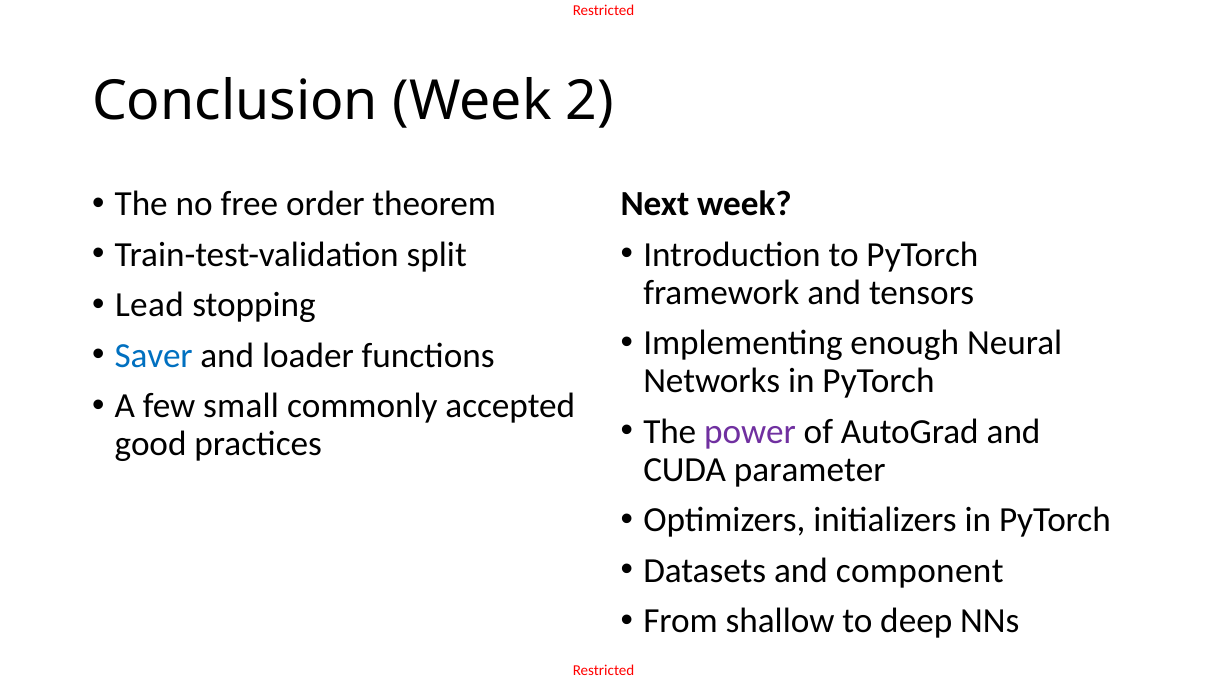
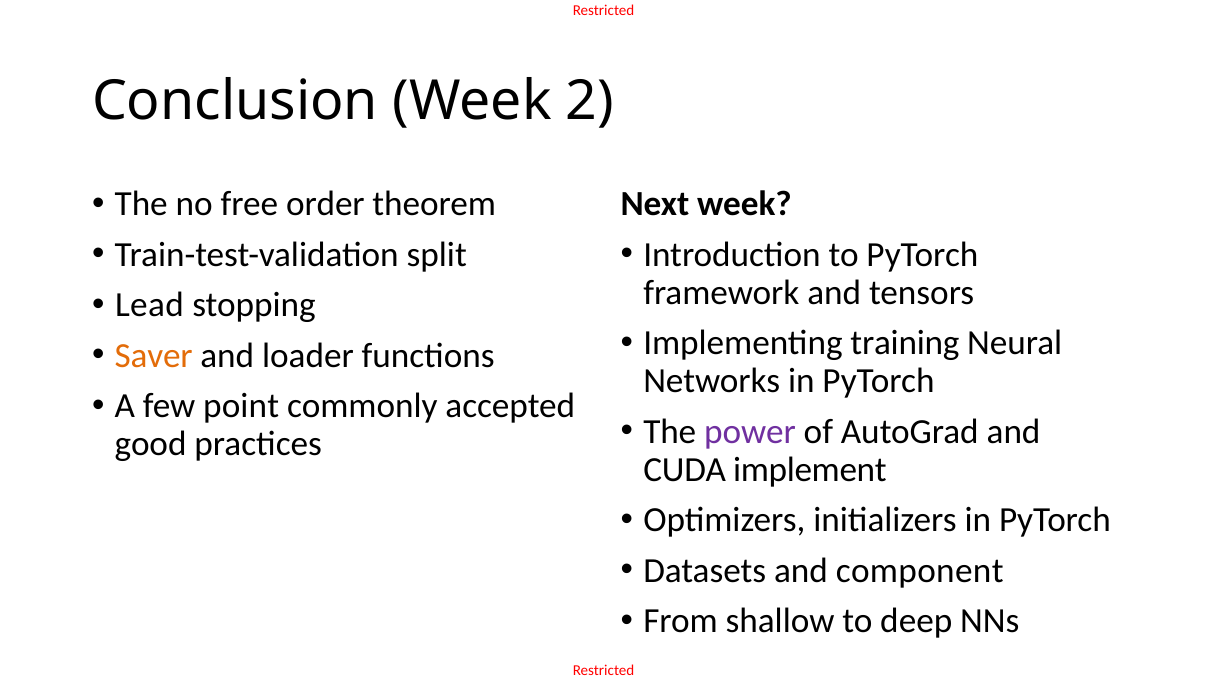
enough: enough -> training
Saver colour: blue -> orange
small: small -> point
parameter: parameter -> implement
